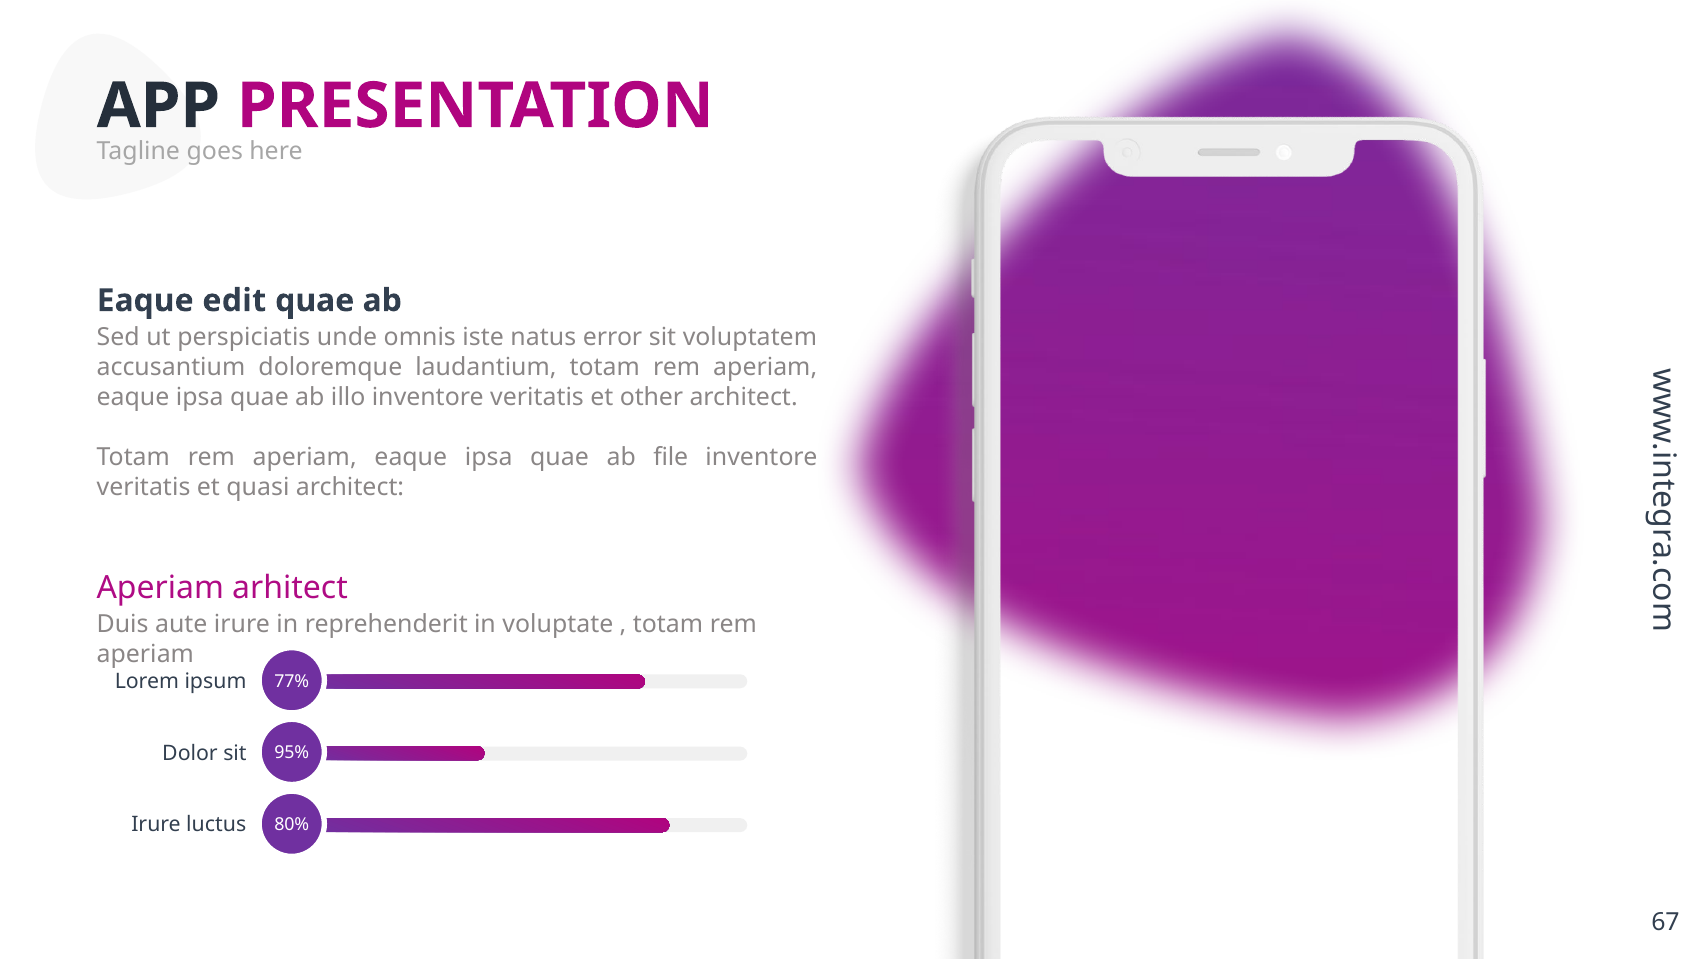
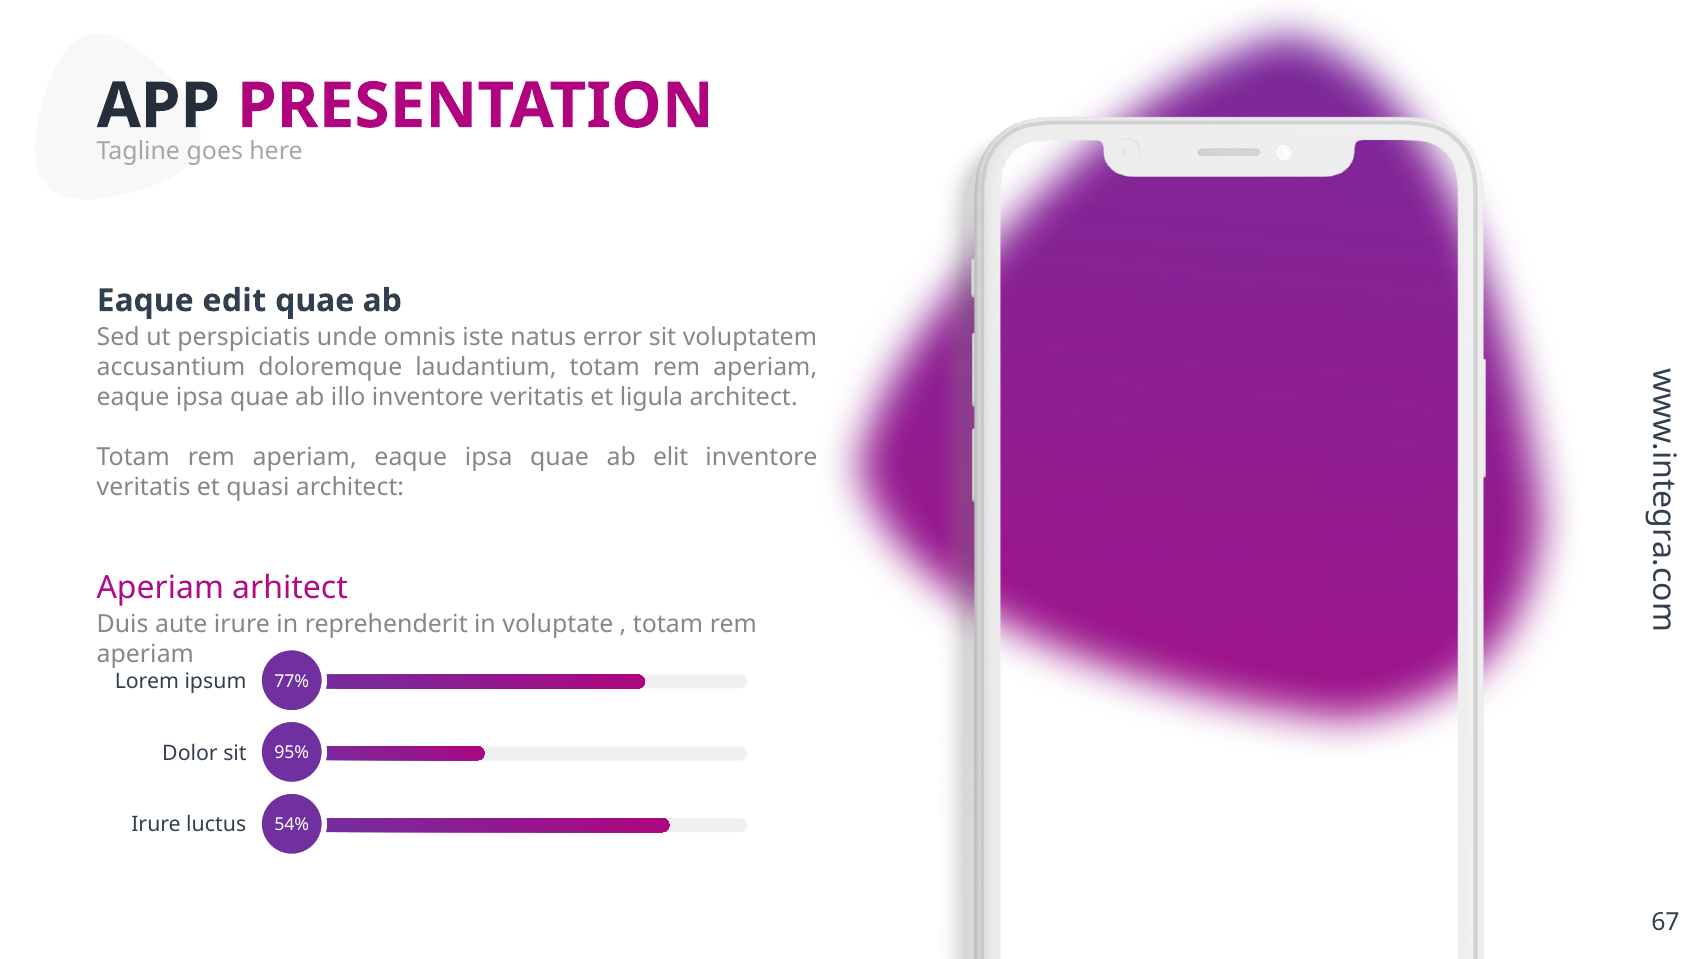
other: other -> ligula
file: file -> elit
80%: 80% -> 54%
